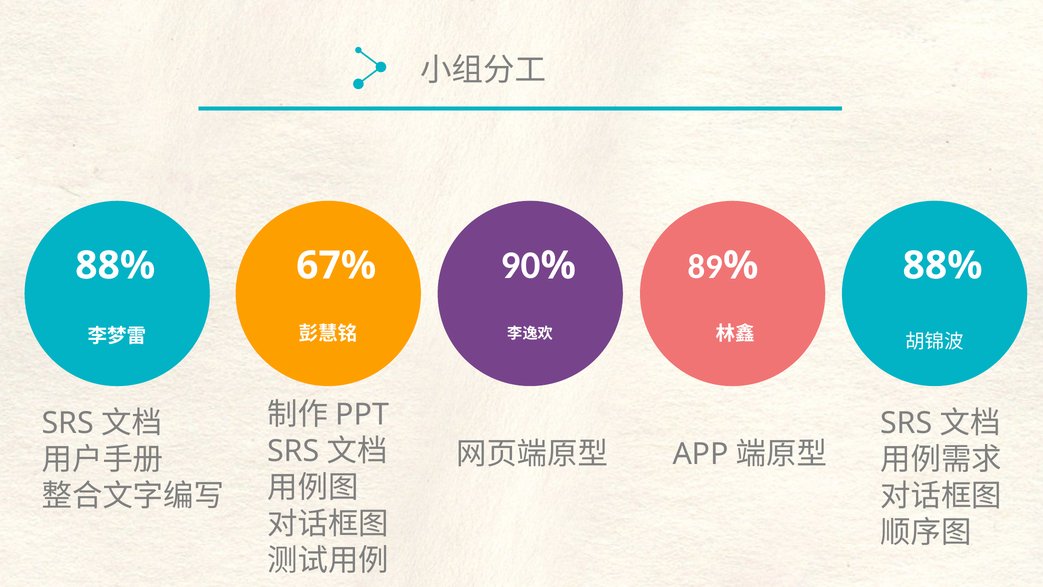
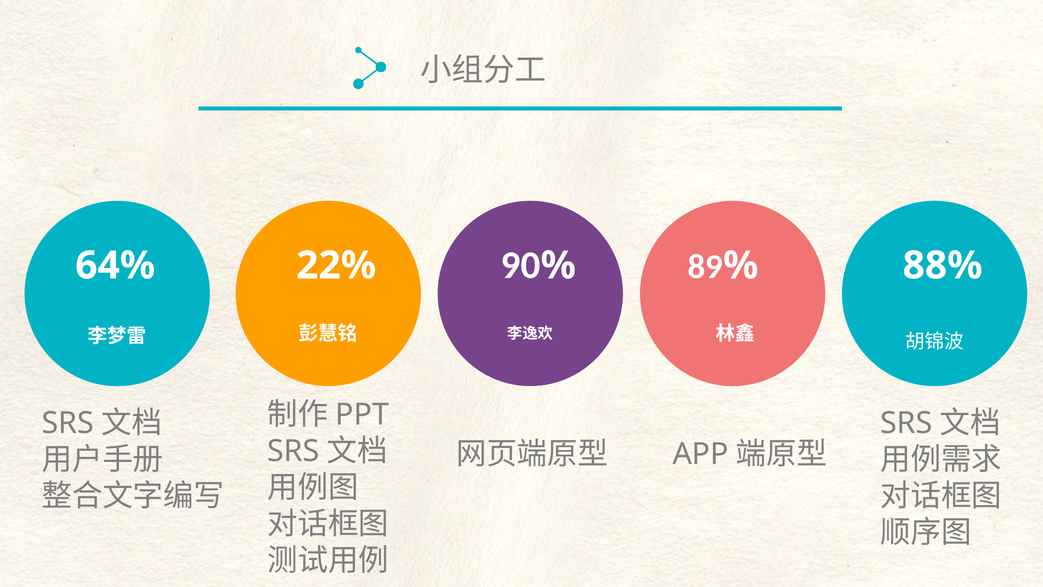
88% at (115, 265): 88% -> 64%
67%: 67% -> 22%
